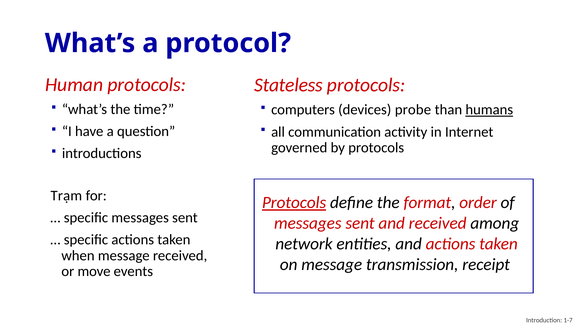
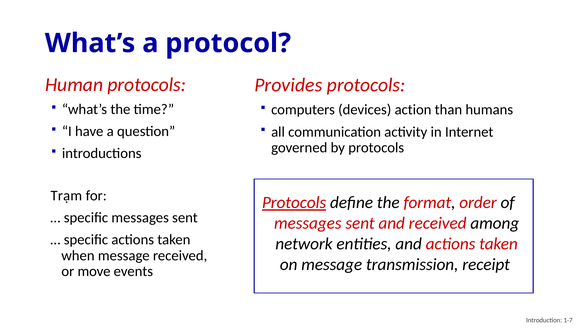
Stateless: Stateless -> Provides
probe: probe -> action
humans underline: present -> none
